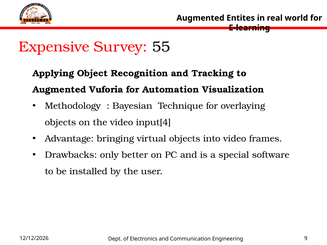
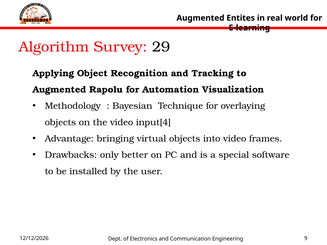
Expensive: Expensive -> Algorithm
55: 55 -> 29
Vuforia: Vuforia -> Rapolu
